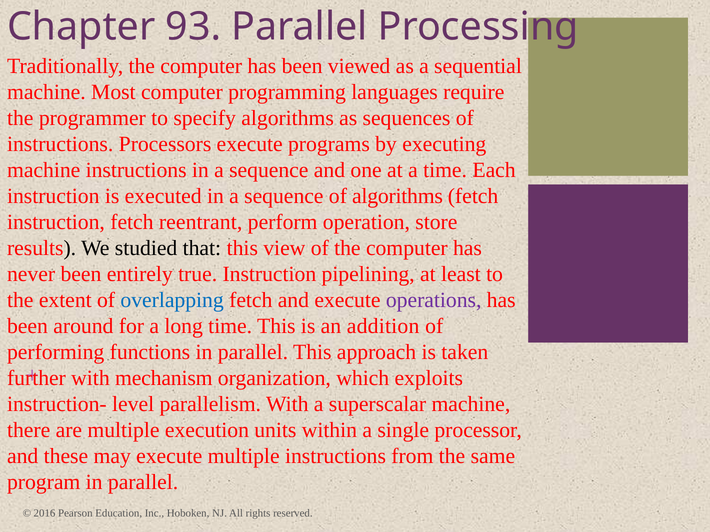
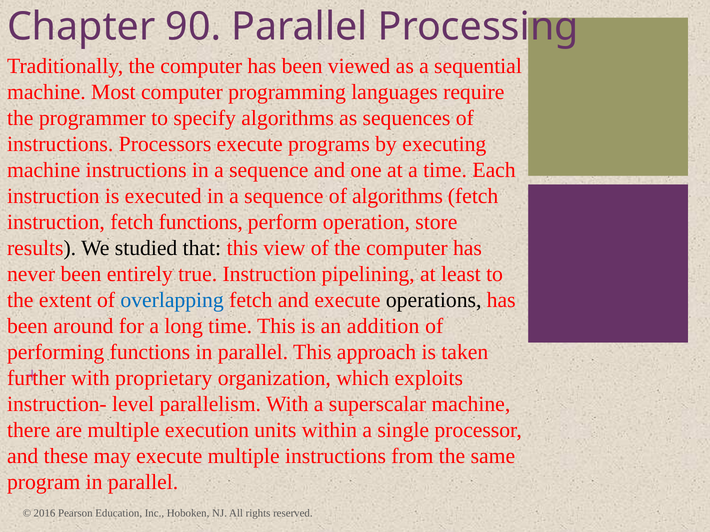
93: 93 -> 90
fetch reentrant: reentrant -> functions
operations colour: purple -> black
mechanism: mechanism -> proprietary
